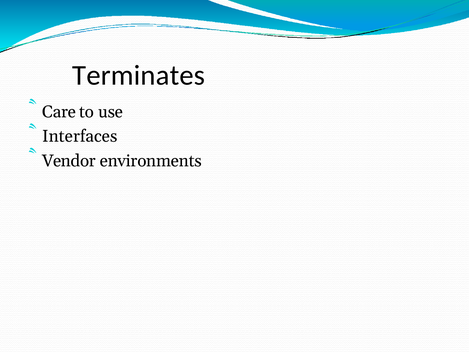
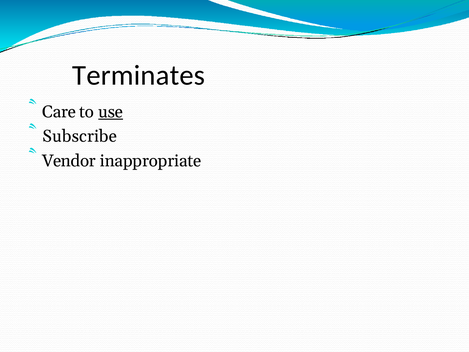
use underline: none -> present
Interfaces: Interfaces -> Subscribe
environments: environments -> inappropriate
